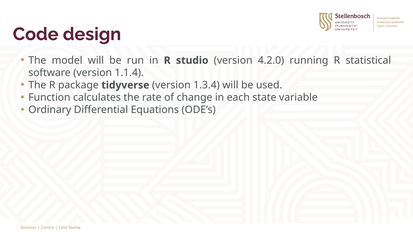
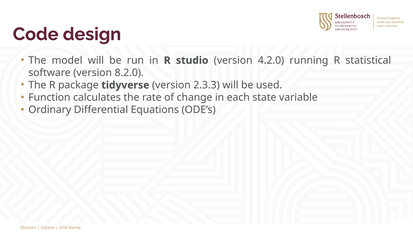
1.1.4: 1.1.4 -> 8.2.0
1.3.4: 1.3.4 -> 2.3.3
